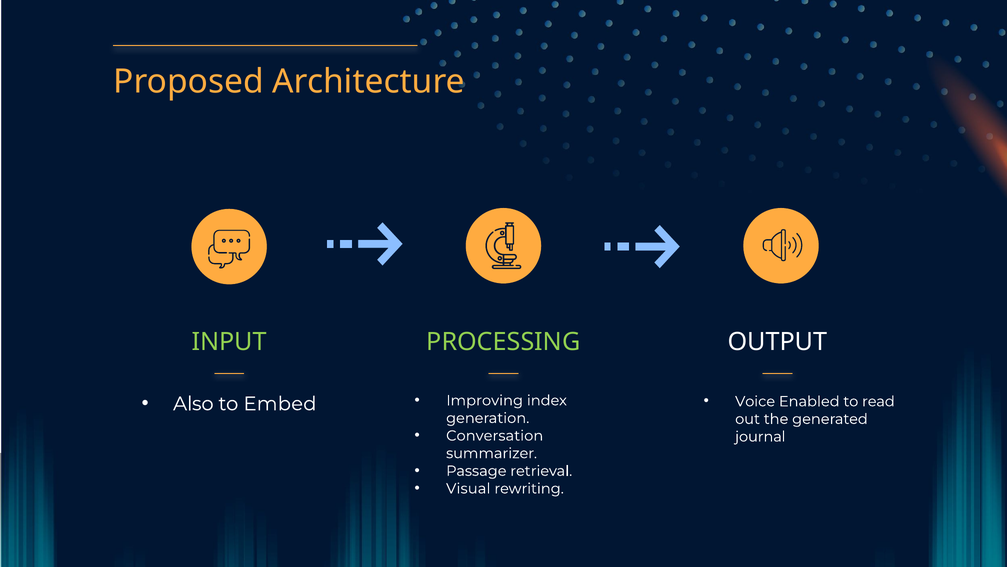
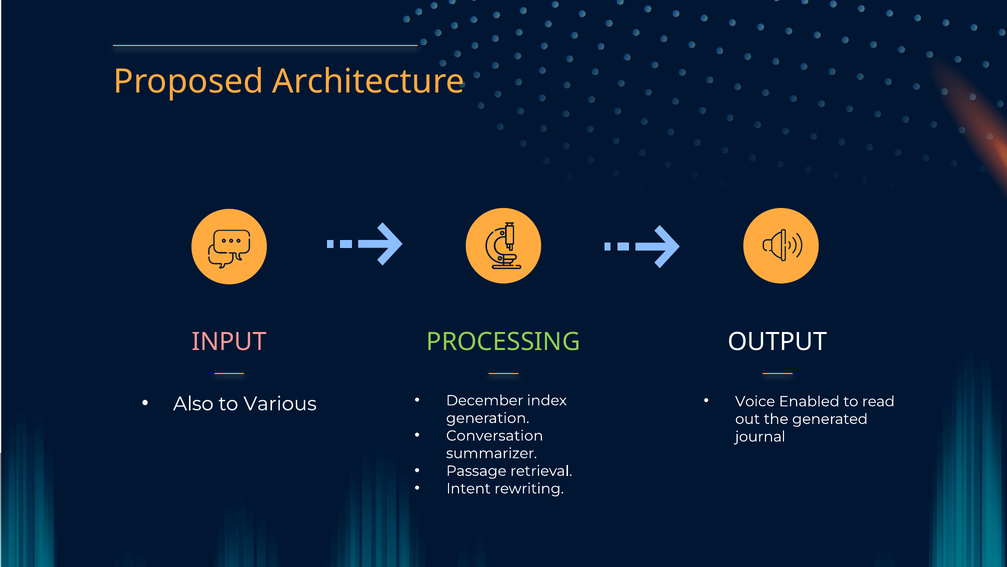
INPUT colour: light green -> pink
Improving: Improving -> December
Embed: Embed -> Various
Visual: Visual -> Intent
